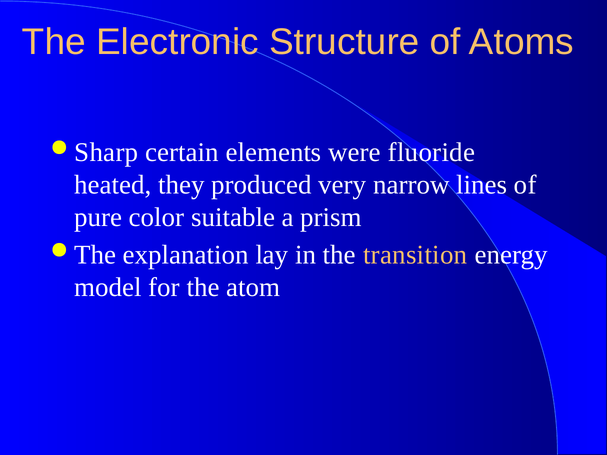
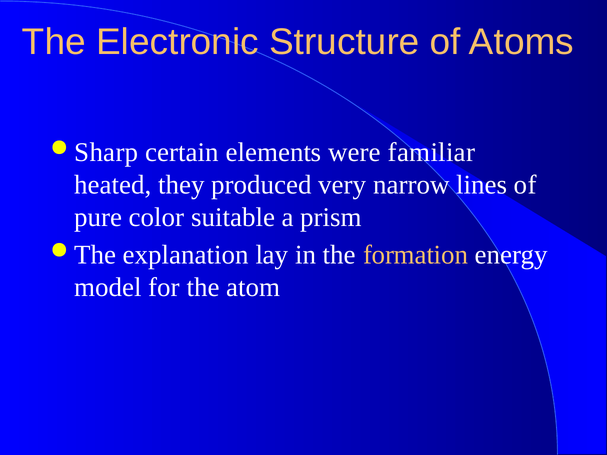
fluoride: fluoride -> familiar
transition: transition -> formation
